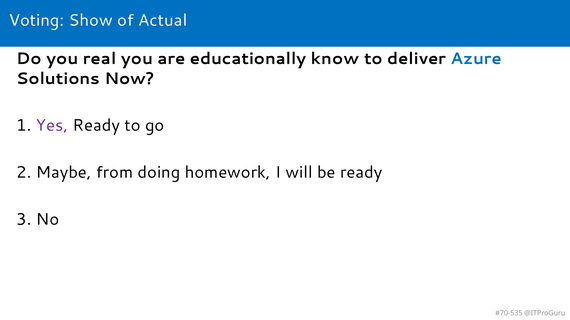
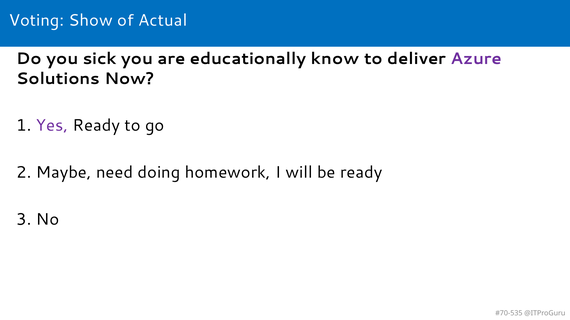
real: real -> sick
Azure colour: blue -> purple
from: from -> need
